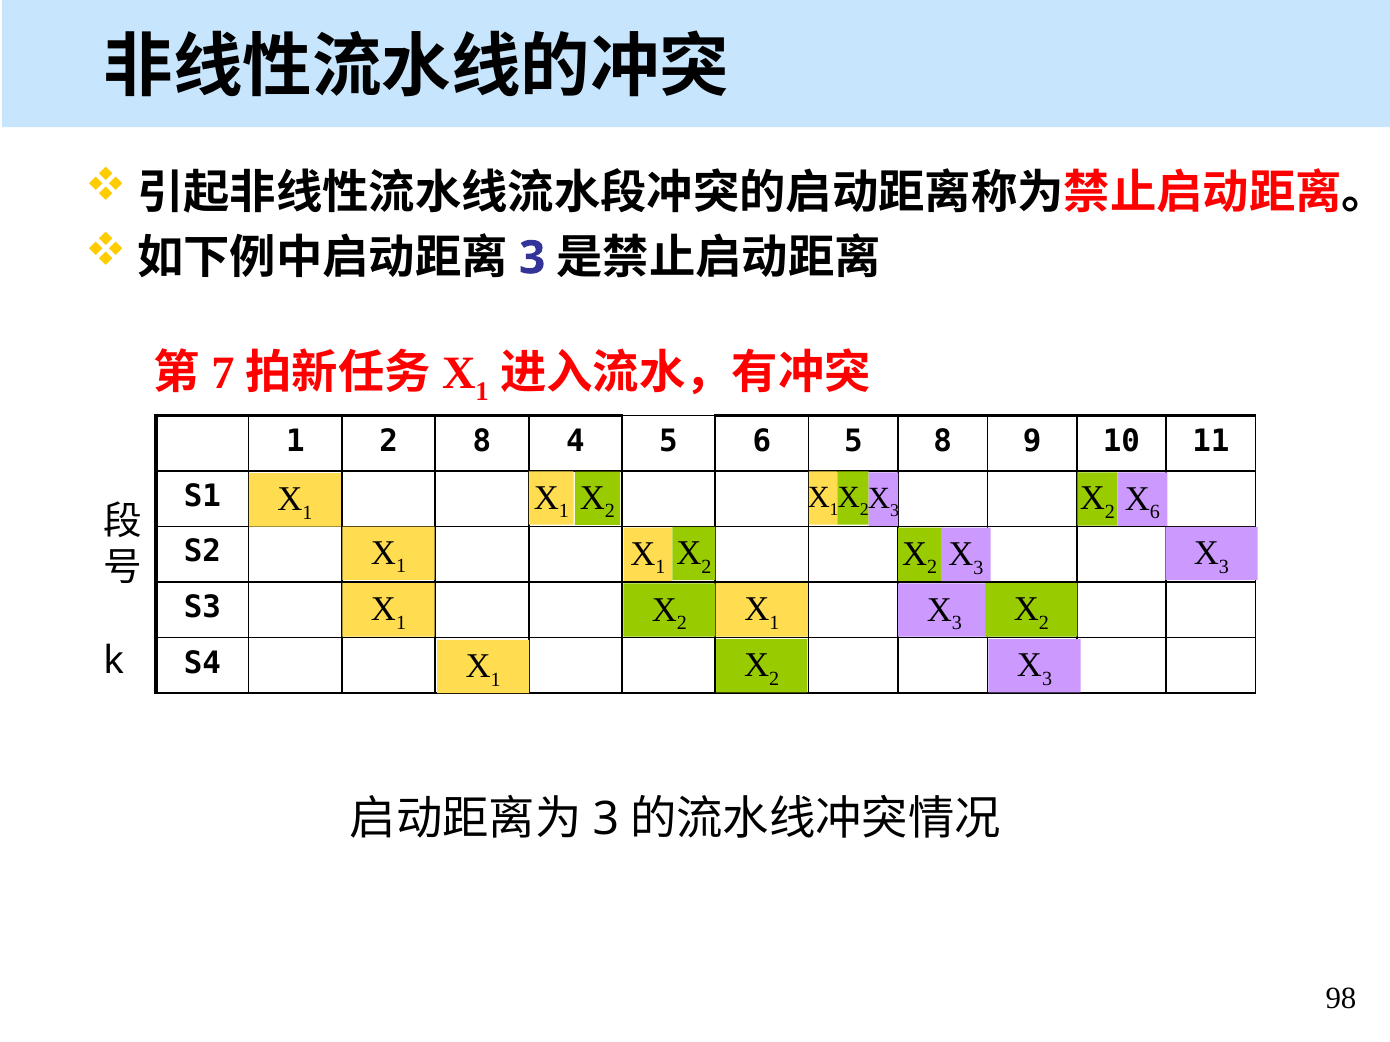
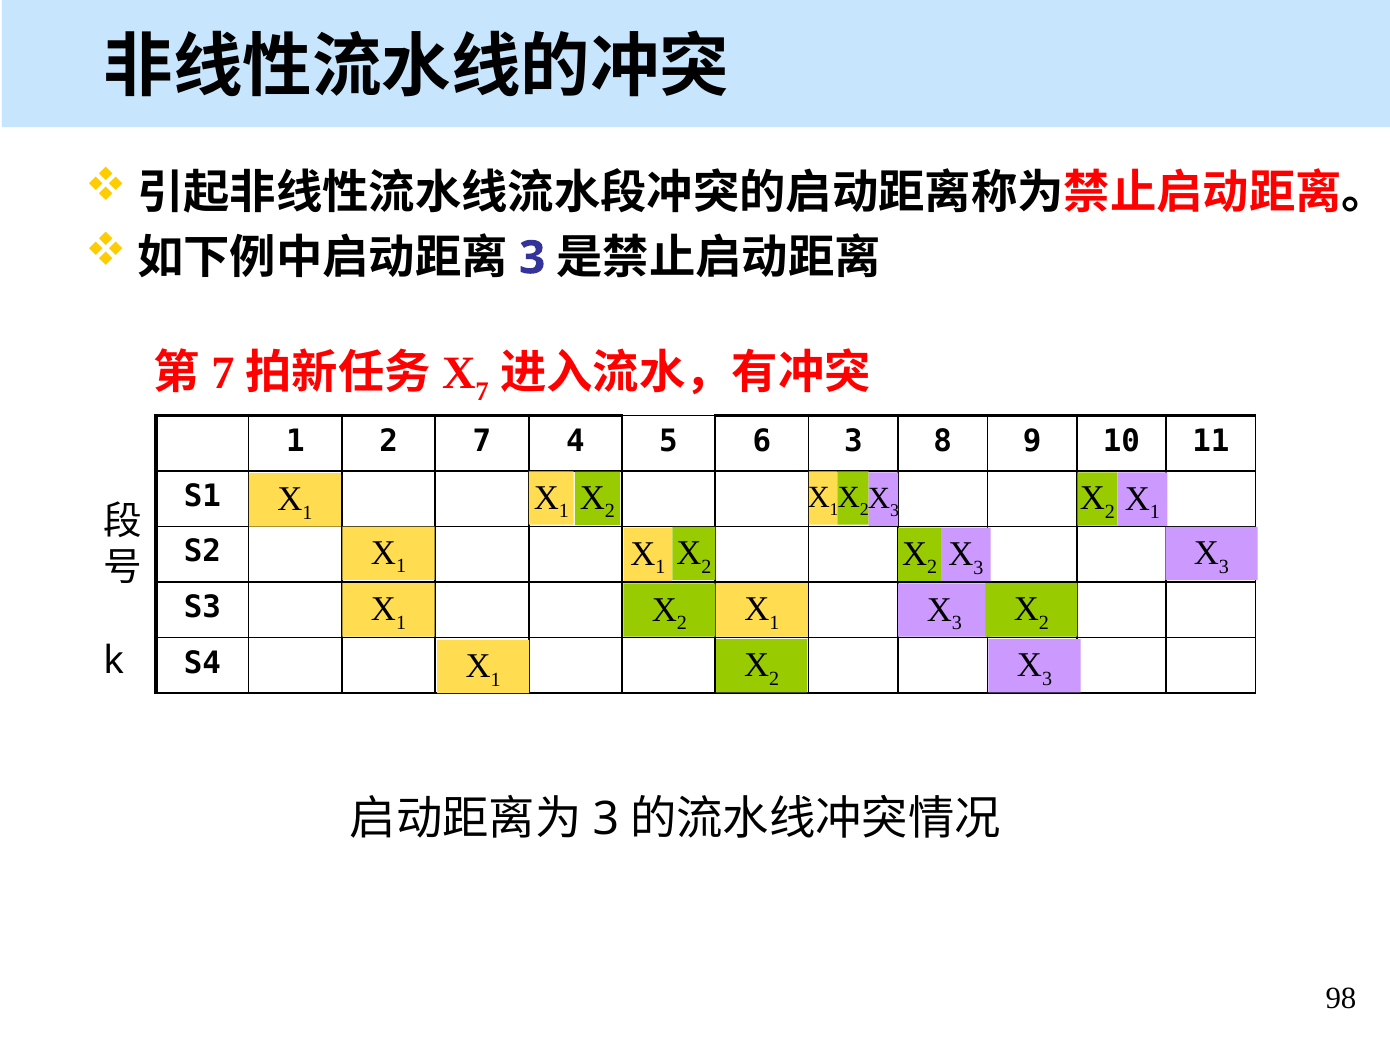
1 at (482, 392): 1 -> 7
2 8: 8 -> 7
6 5: 5 -> 3
6 at (1155, 512): 6 -> 1
